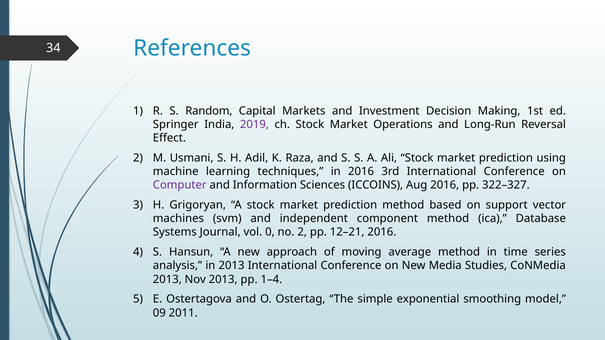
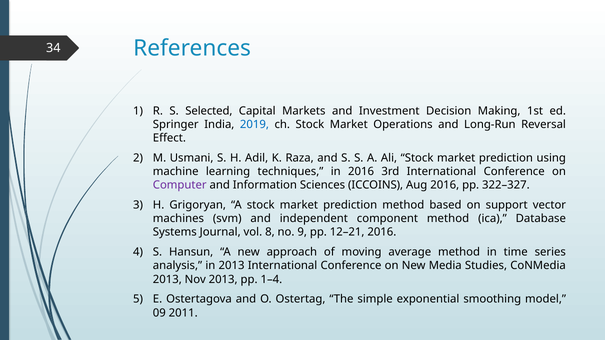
Random: Random -> Selected
2019 colour: purple -> blue
0: 0 -> 8
no 2: 2 -> 9
